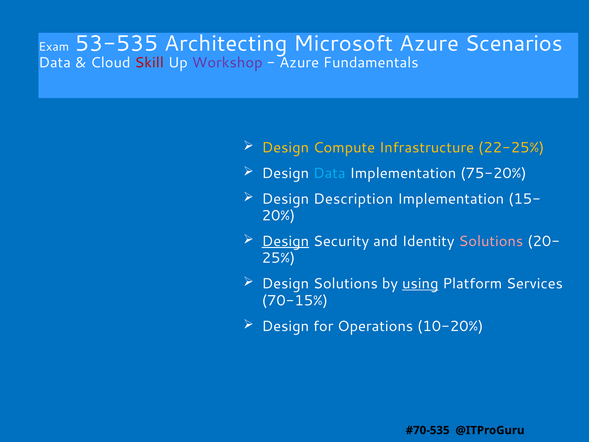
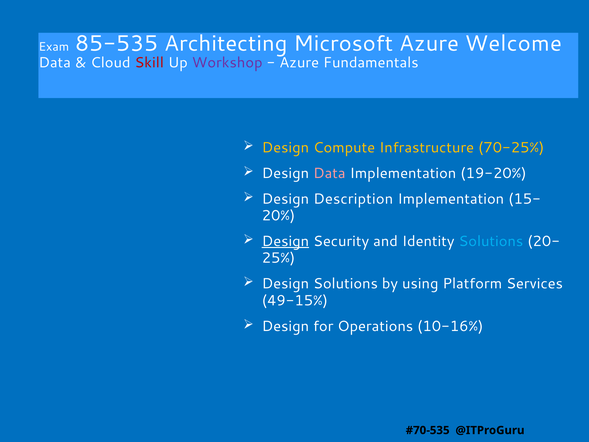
53-535: 53-535 -> 85-535
Scenarios: Scenarios -> Welcome
22-25%: 22-25% -> 70-25%
Data at (329, 173) colour: light blue -> pink
75-20%: 75-20% -> 19-20%
Solutions at (491, 241) colour: pink -> light blue
using underline: present -> none
70-15%: 70-15% -> 49-15%
10-20%: 10-20% -> 10-16%
